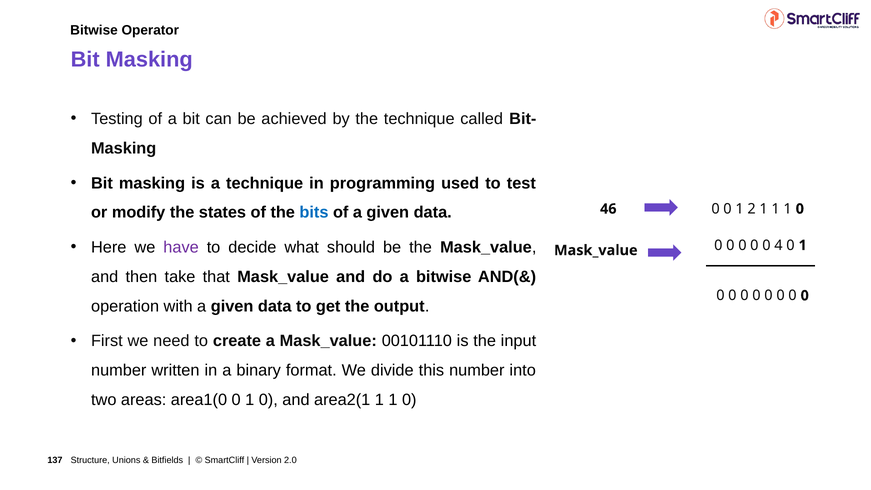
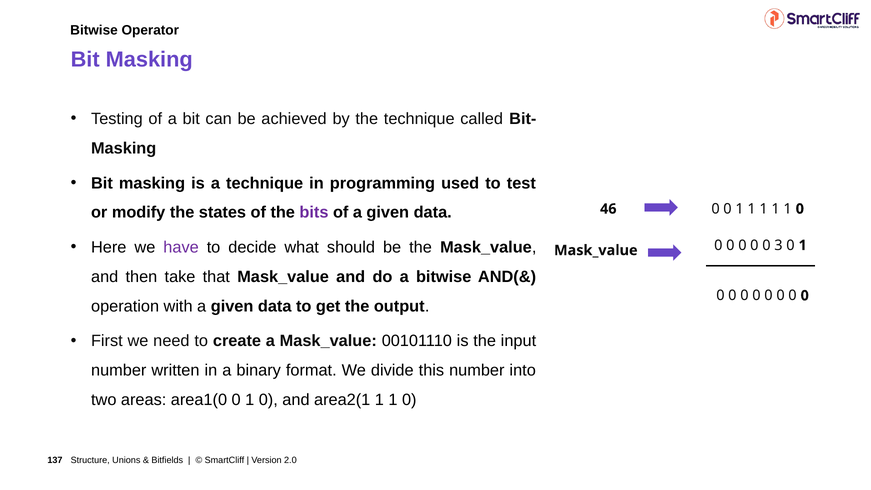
bits colour: blue -> purple
0 1 2: 2 -> 1
4: 4 -> 3
